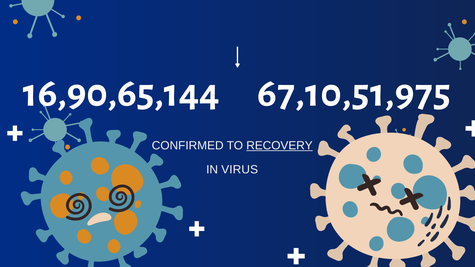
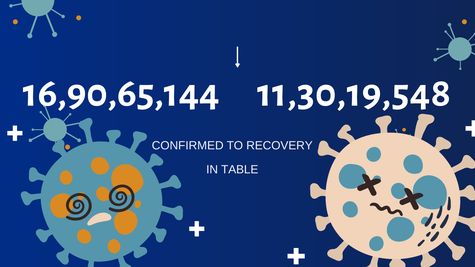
67,10,51,975: 67,10,51,975 -> 11,30,19,548
RECOVERY underline: present -> none
VIRUS: VIRUS -> TABLE
